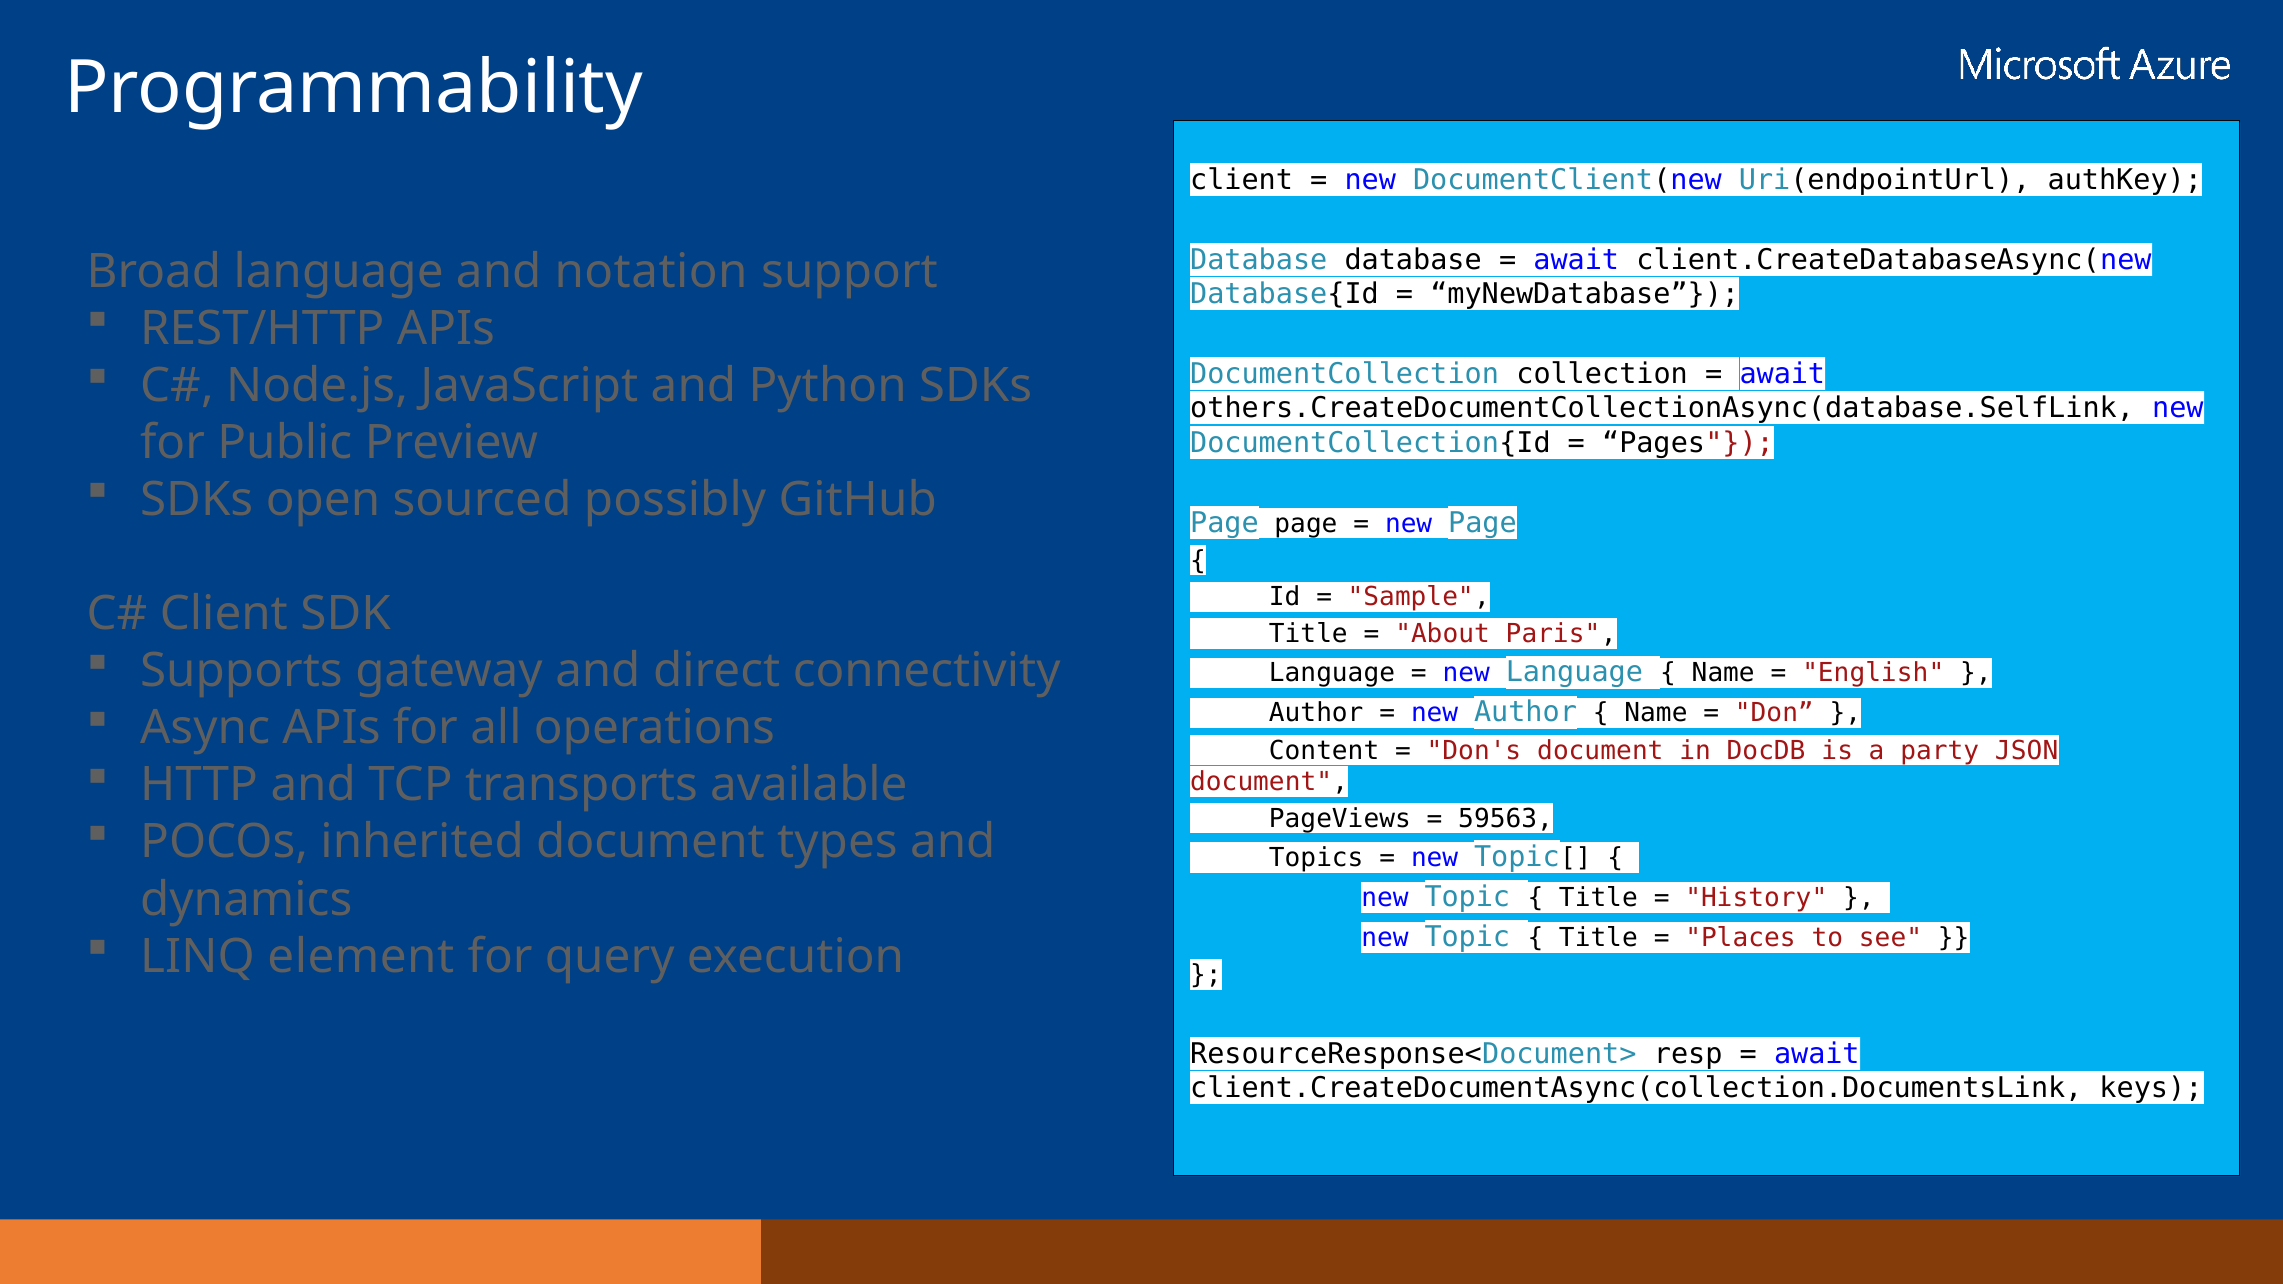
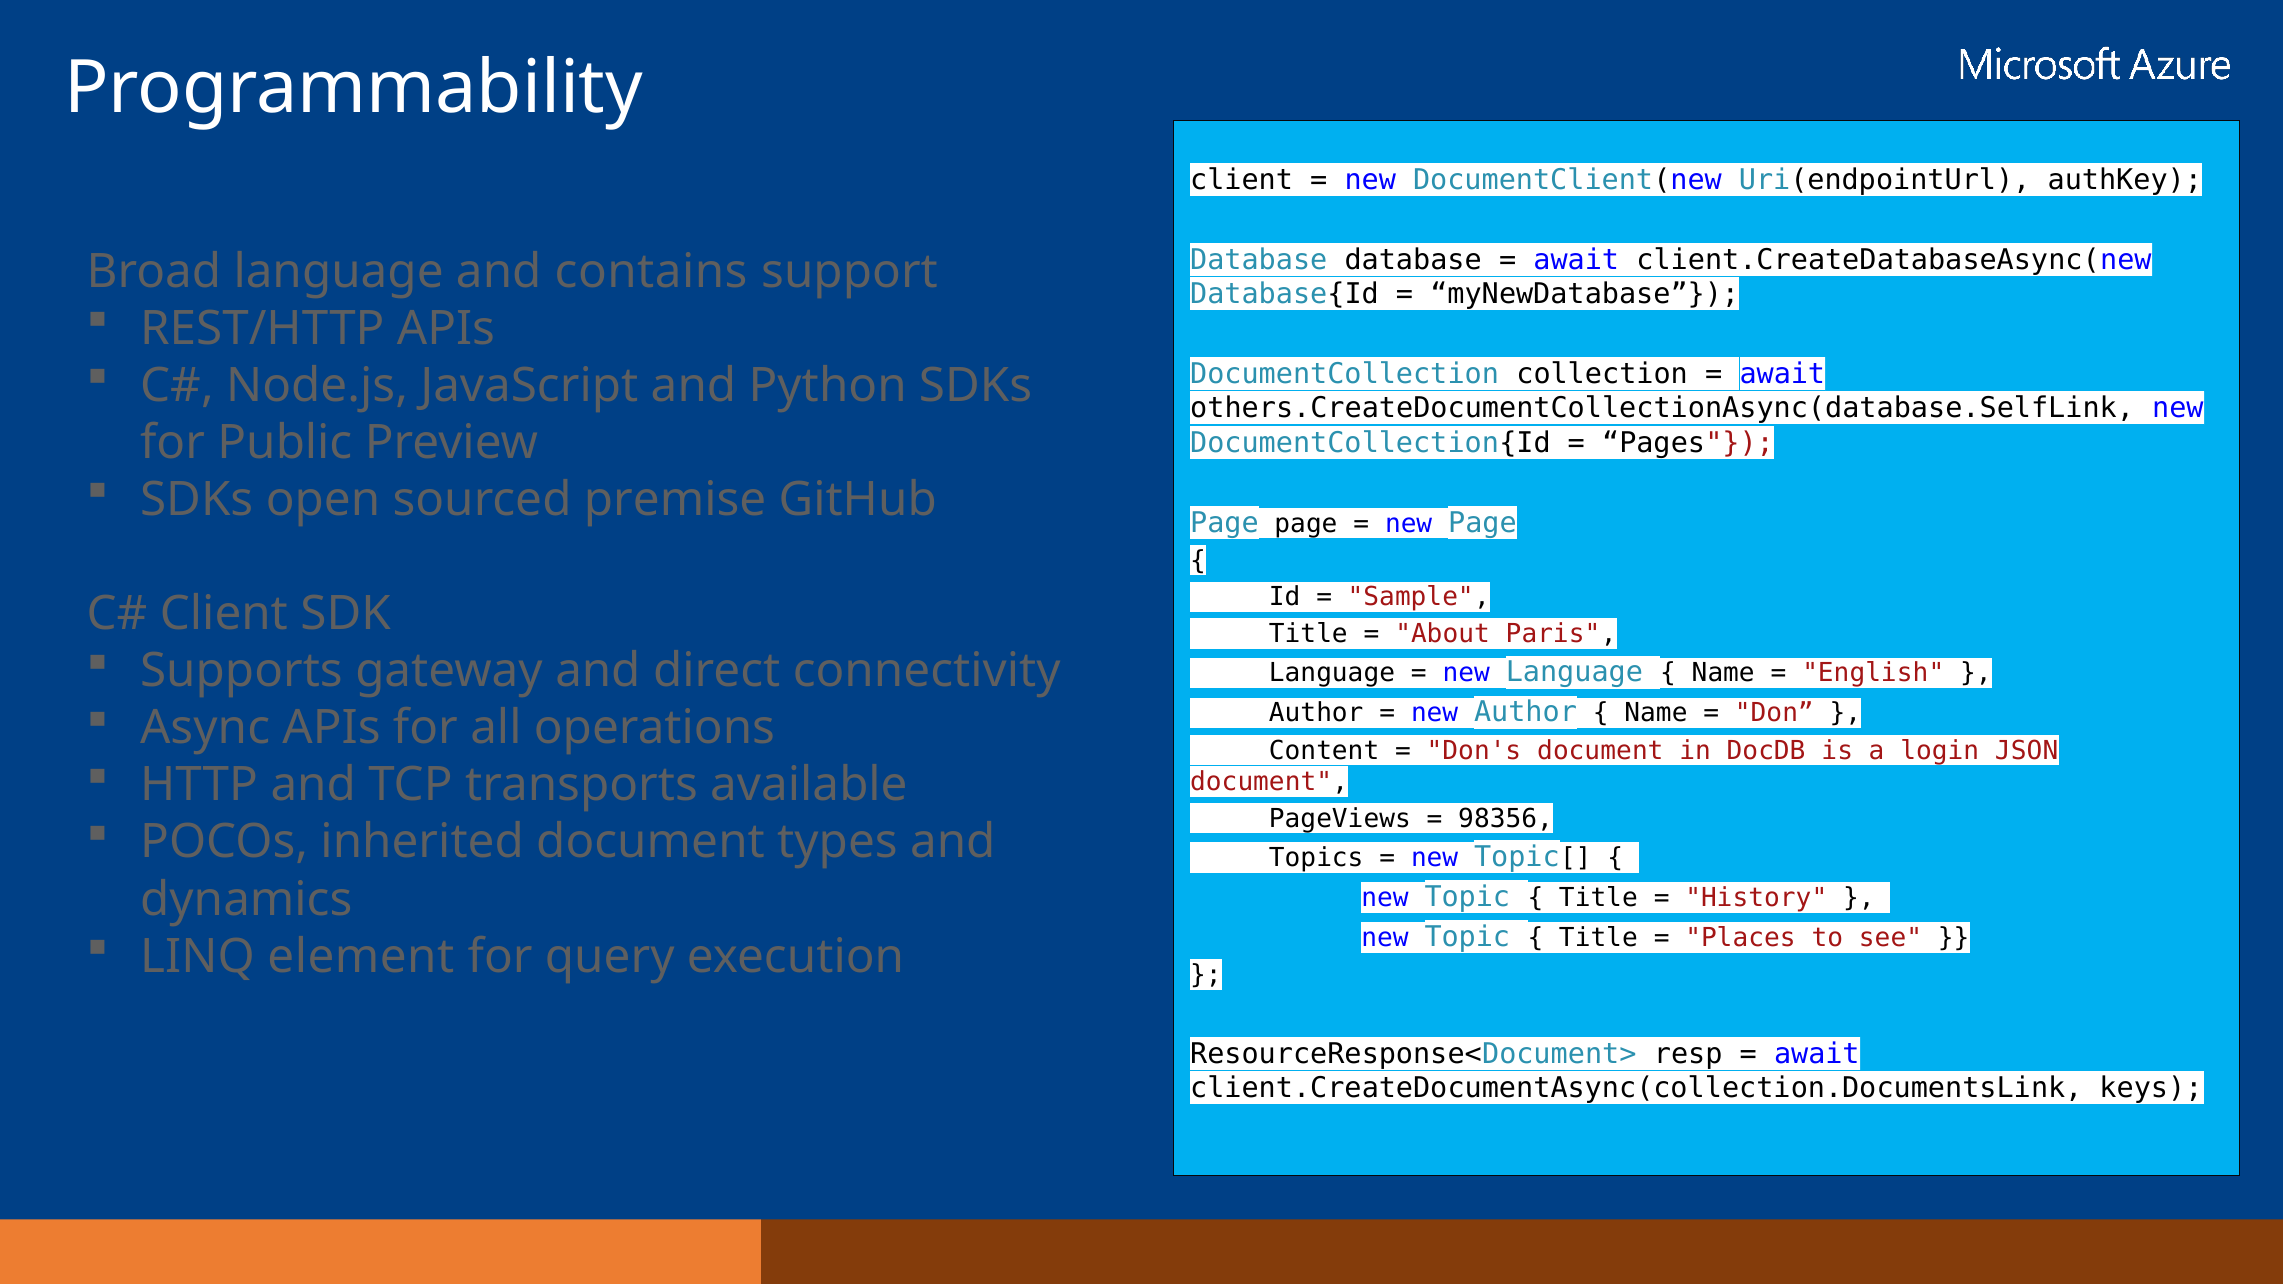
notation: notation -> contains
possibly: possibly -> premise
party: party -> login
59563: 59563 -> 98356
